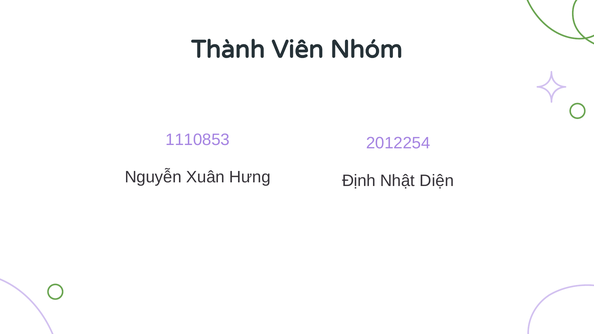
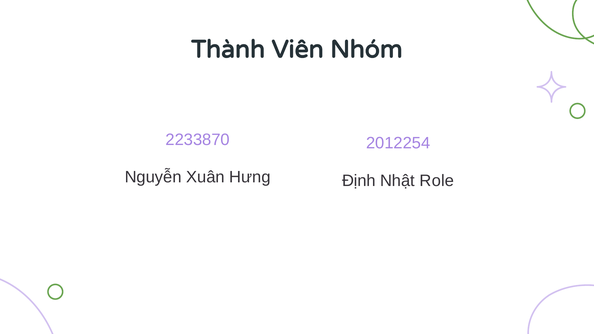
1110853: 1110853 -> 2233870
Diện: Diện -> Role
